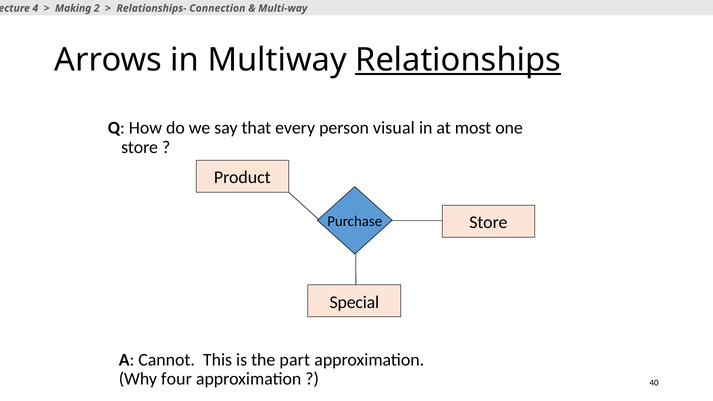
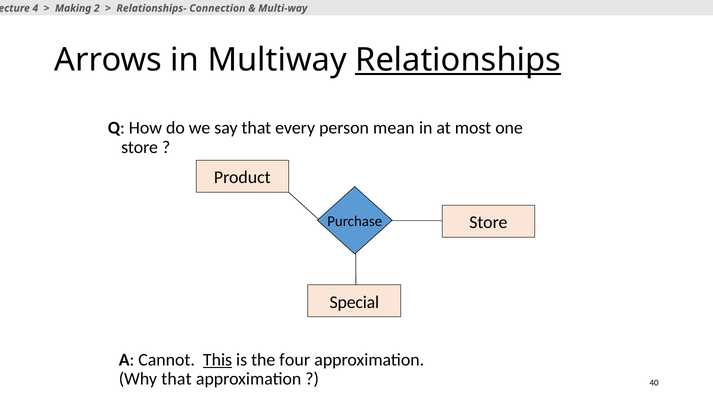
visual: visual -> mean
This underline: none -> present
part: part -> four
Why four: four -> that
